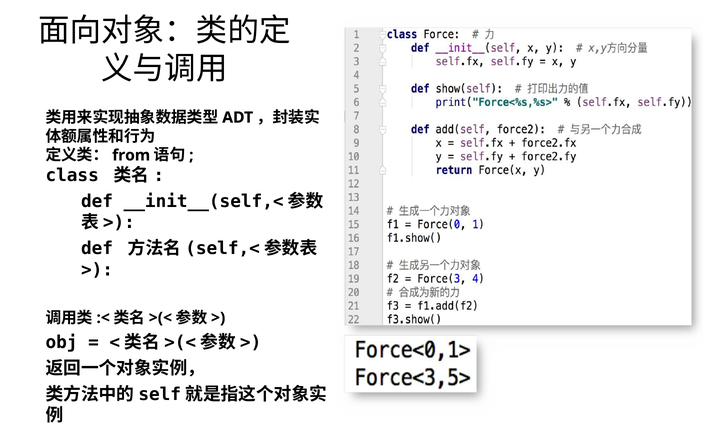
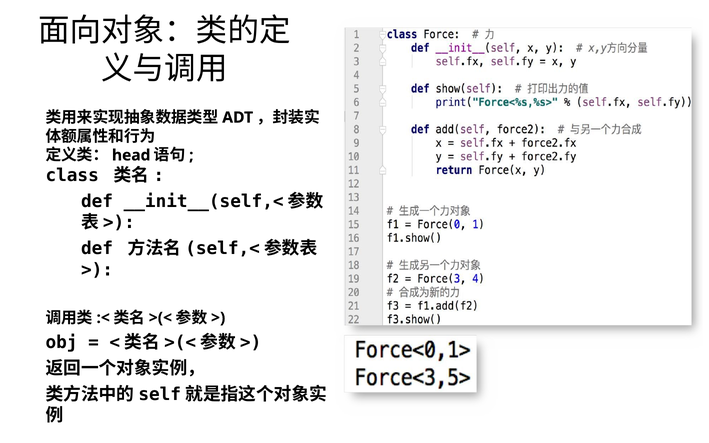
from: from -> head
